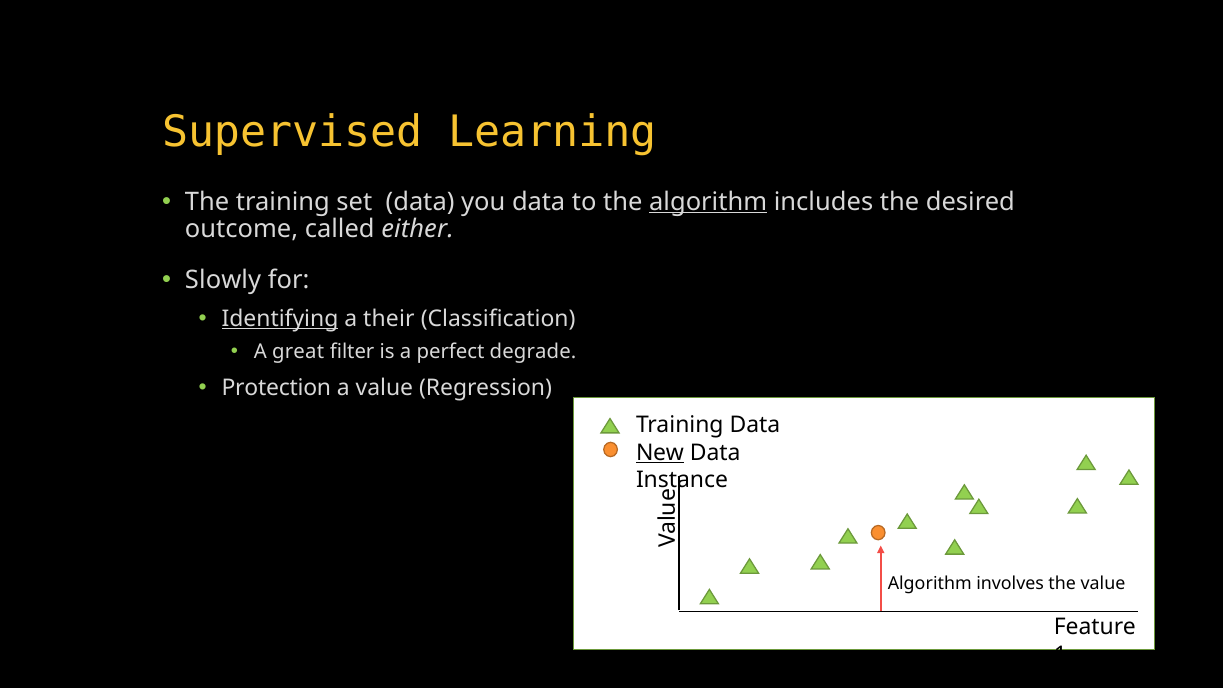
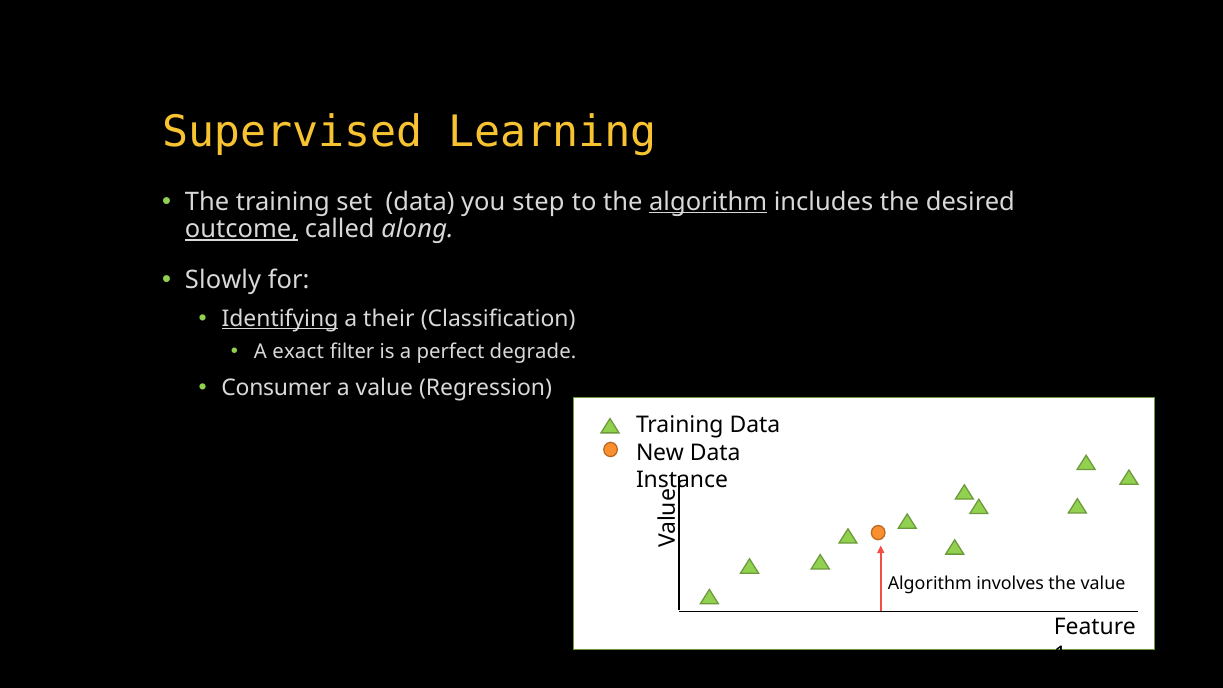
you data: data -> step
outcome underline: none -> present
either: either -> along
great: great -> exact
Protection: Protection -> Consumer
New underline: present -> none
